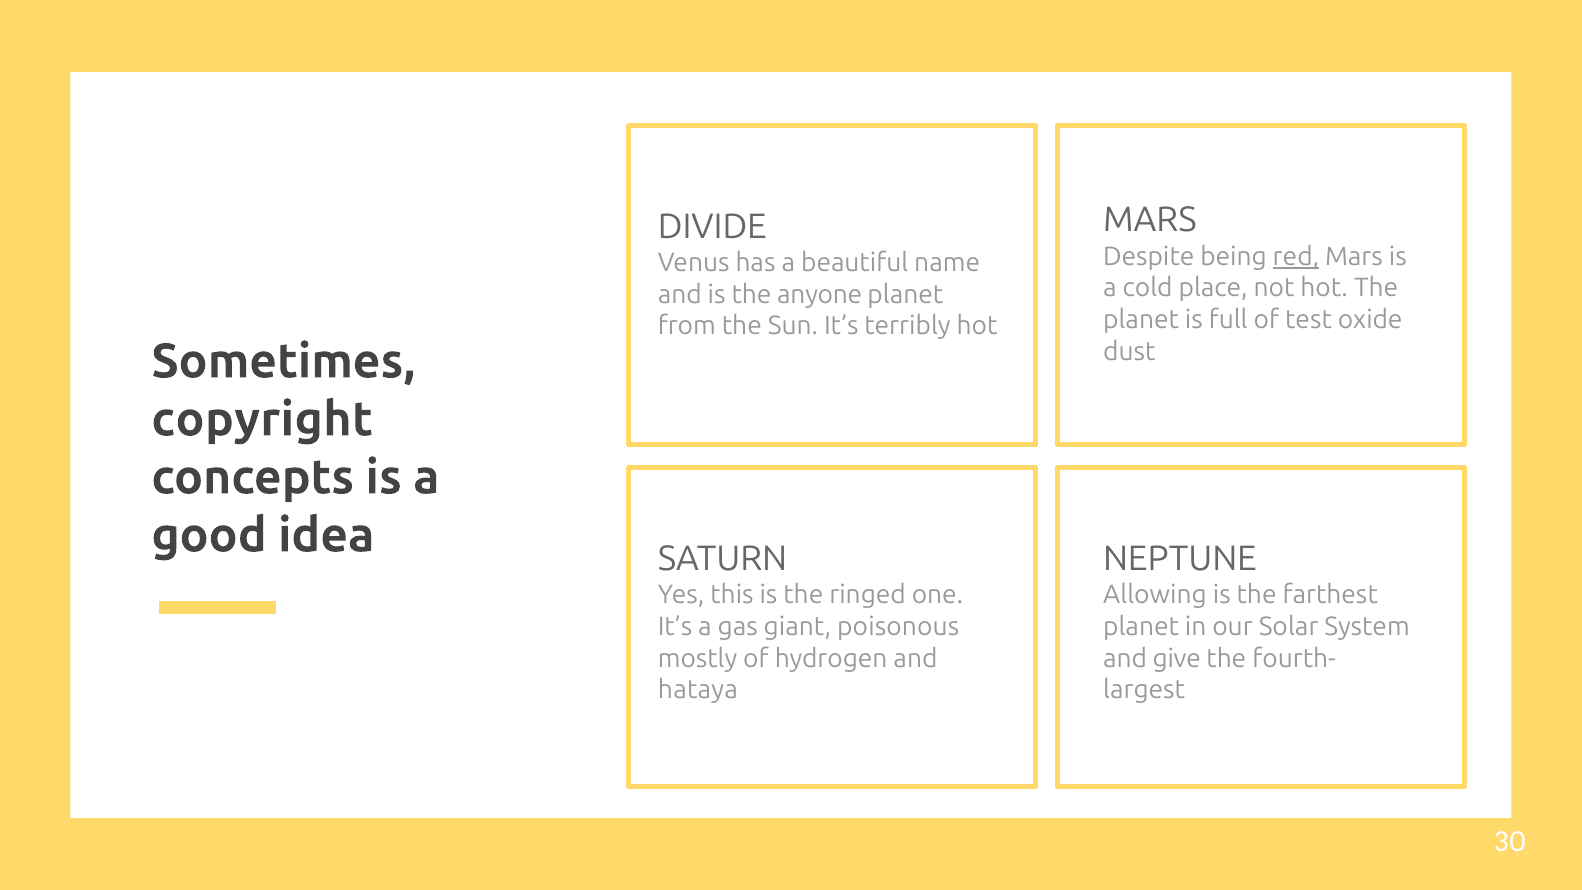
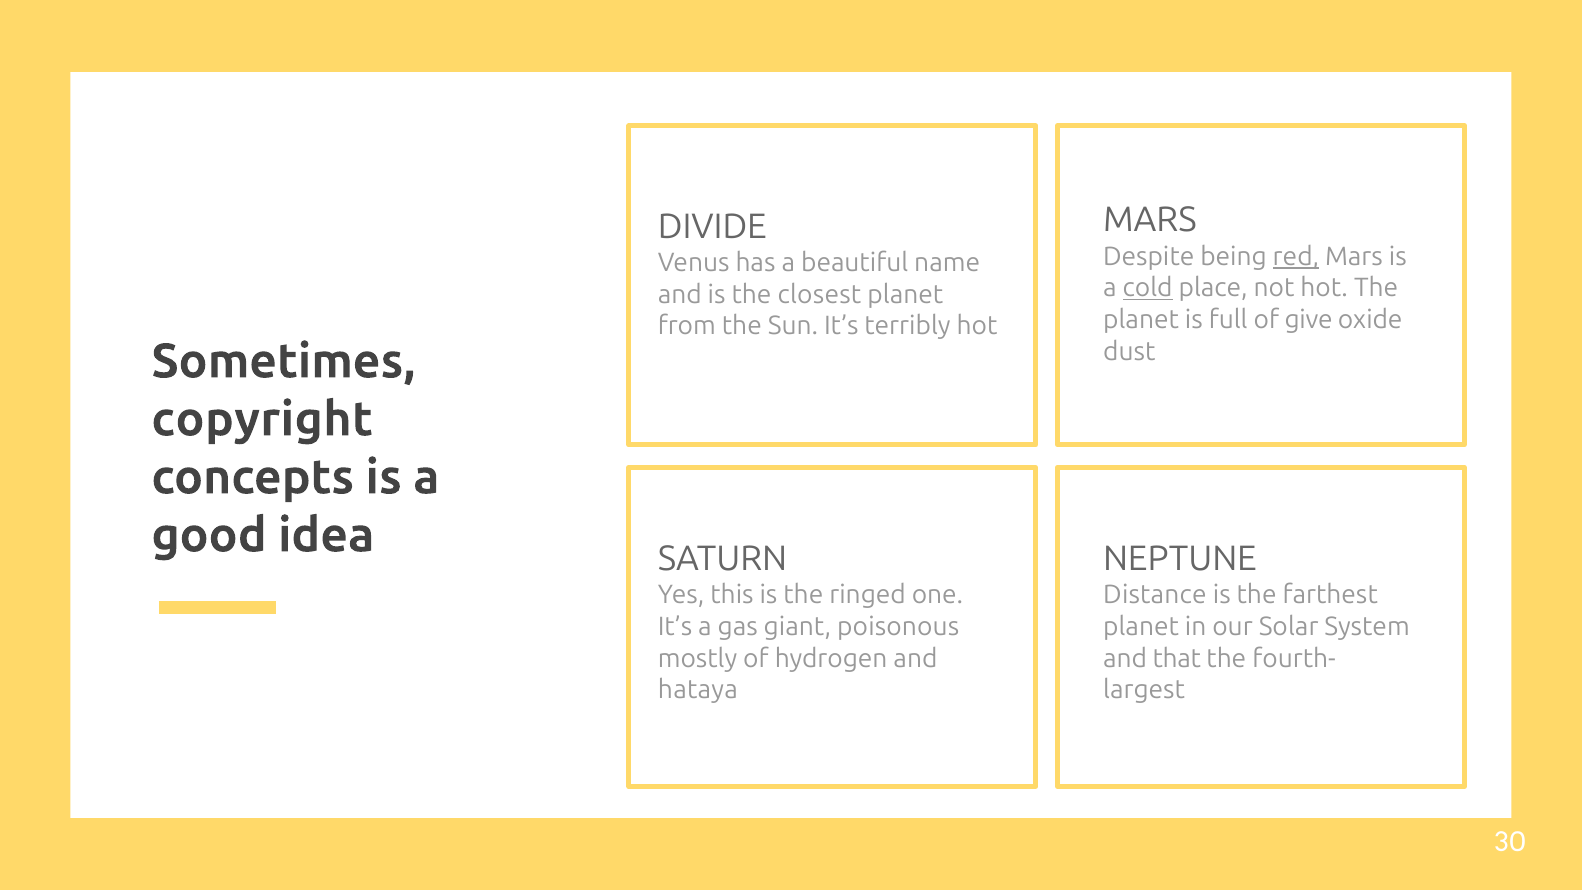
cold underline: none -> present
anyone: anyone -> closest
test: test -> give
Allowing: Allowing -> Distance
give: give -> that
